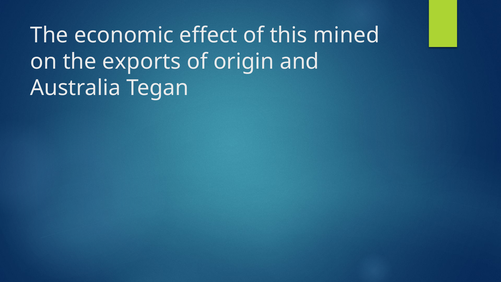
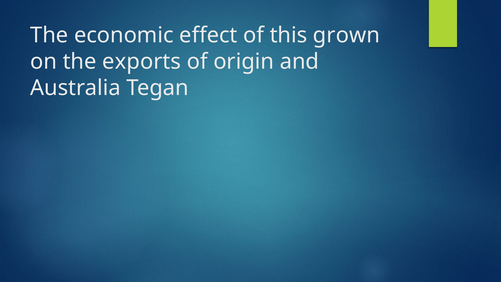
mined: mined -> grown
